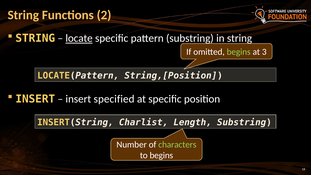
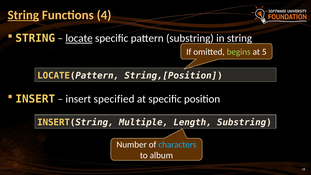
String at (23, 15) underline: none -> present
2: 2 -> 4
3: 3 -> 5
Charlist: Charlist -> Multiple
characters colour: light green -> light blue
to begins: begins -> album
